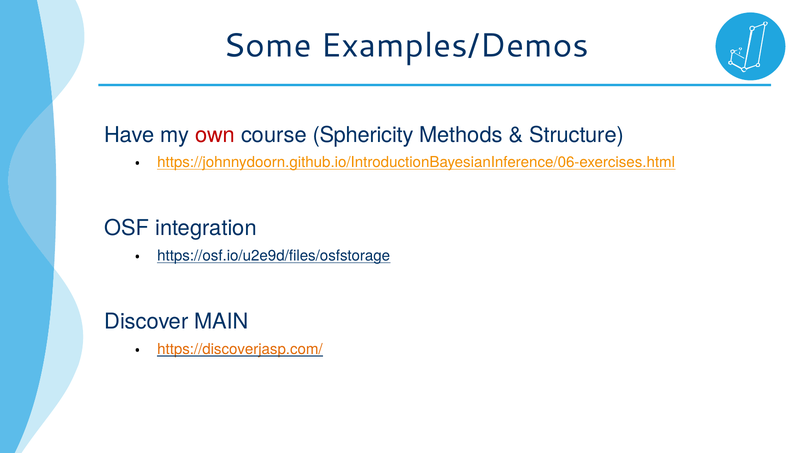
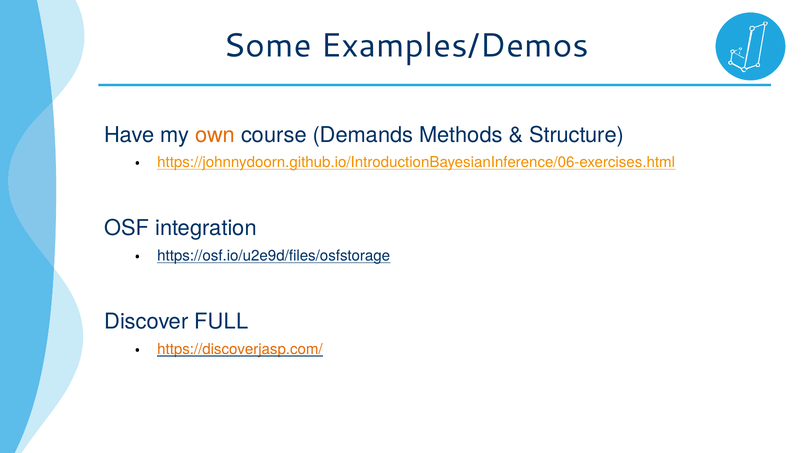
own colour: red -> orange
Sphericity: Sphericity -> Demands
MAIN: MAIN -> FULL
